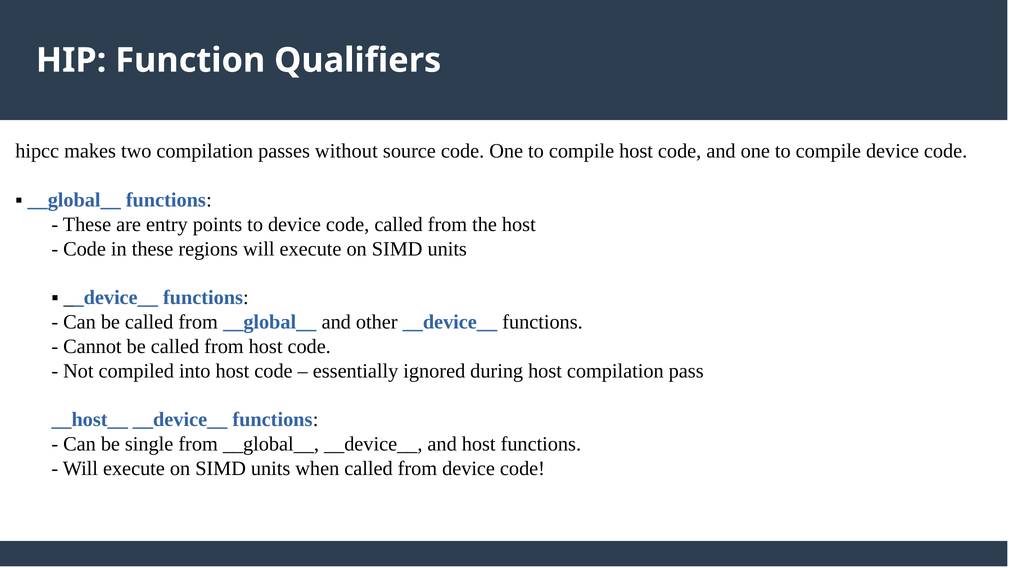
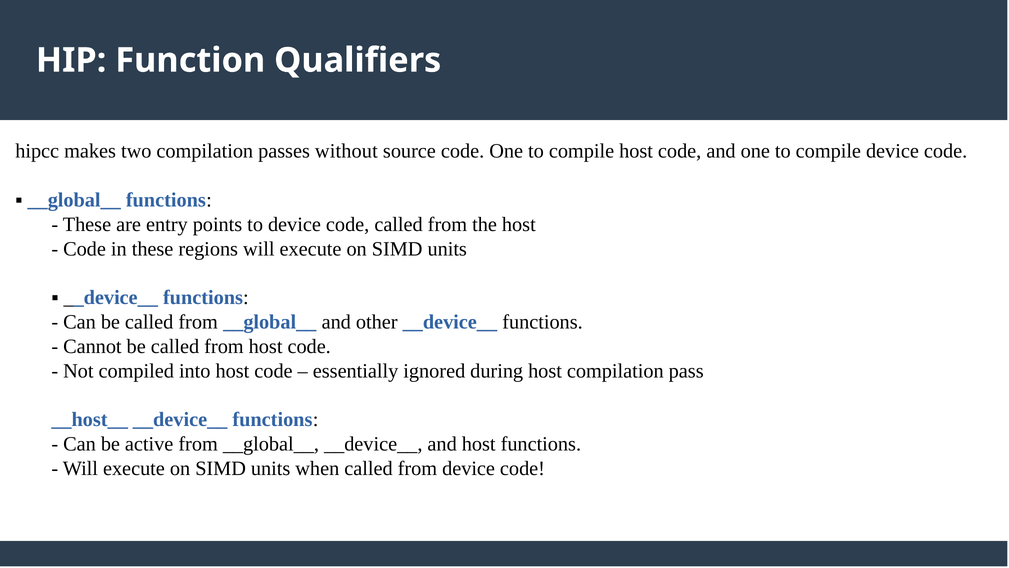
single: single -> active
